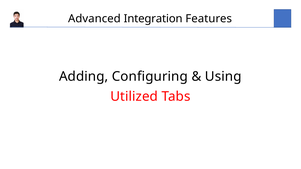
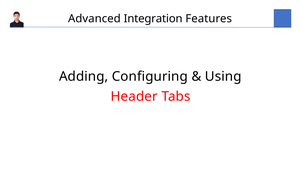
Utilized: Utilized -> Header
